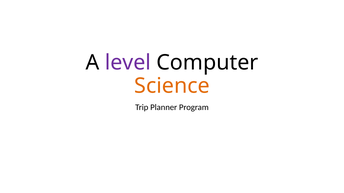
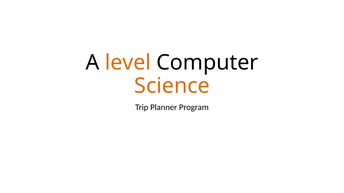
level colour: purple -> orange
